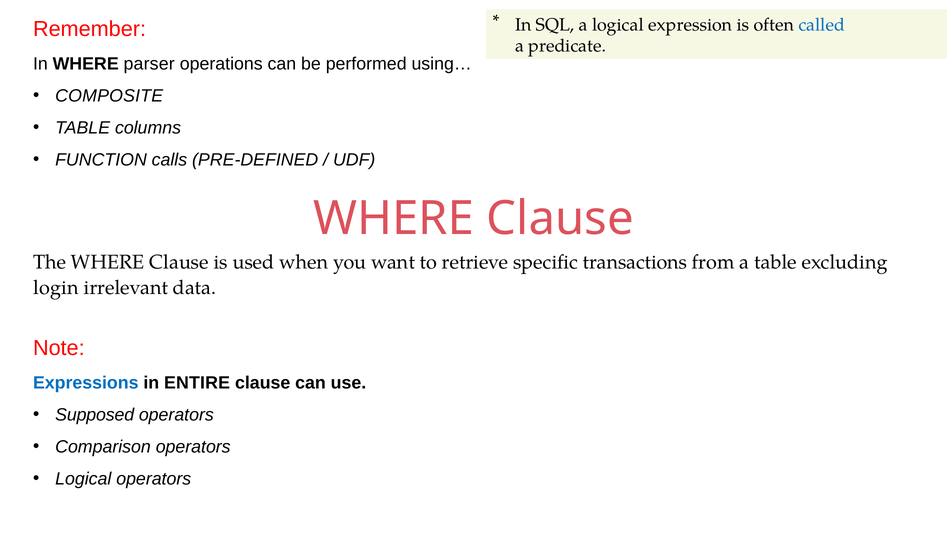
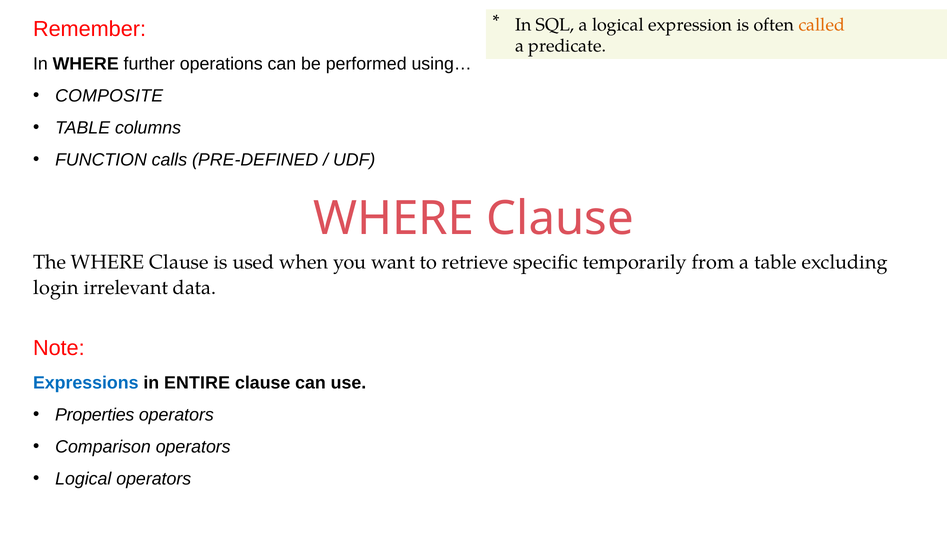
called colour: blue -> orange
parser: parser -> further
transactions: transactions -> temporarily
Supposed: Supposed -> Properties
